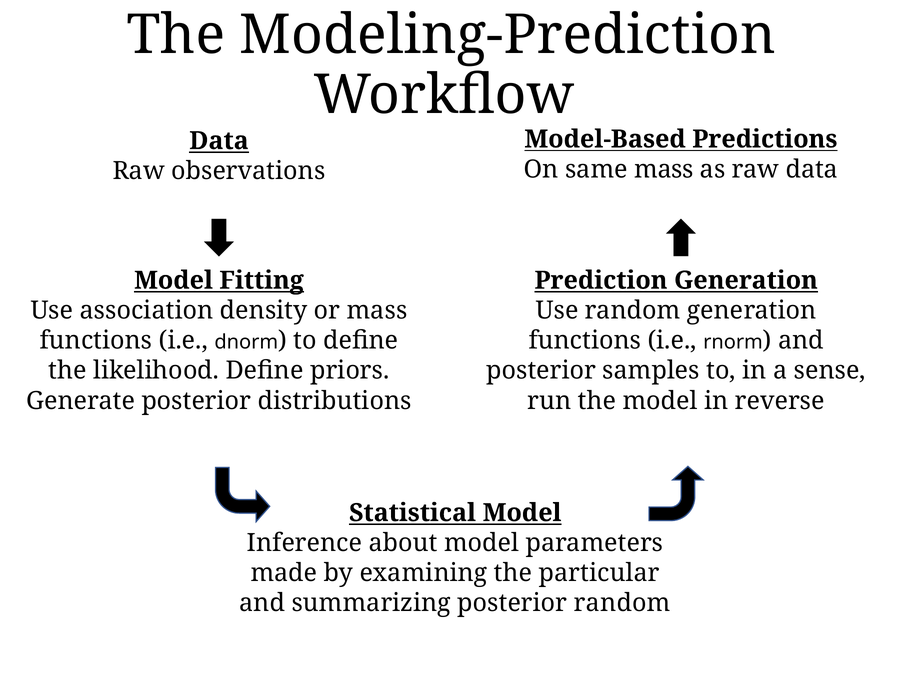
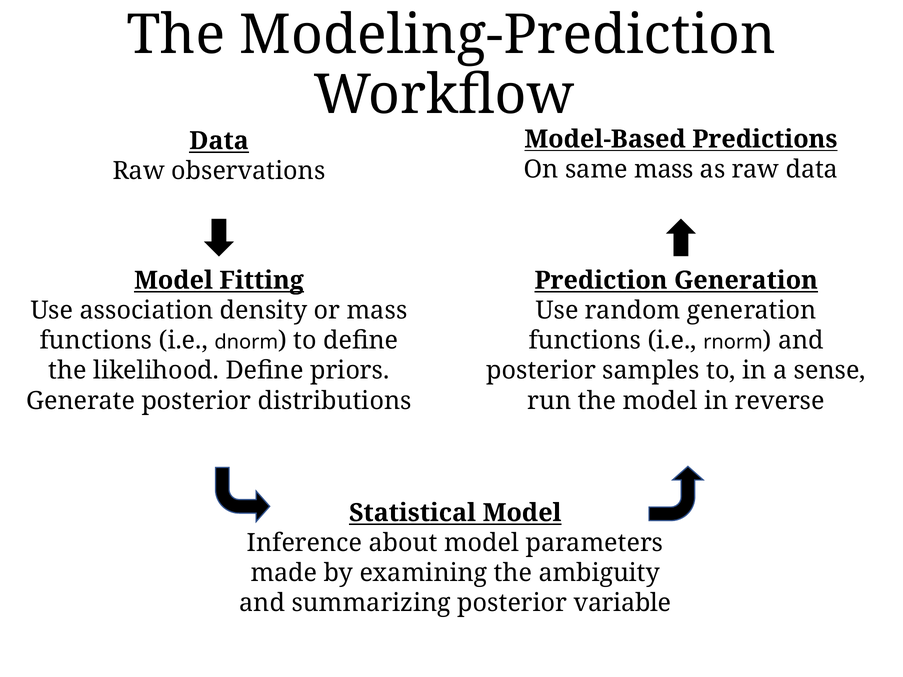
particular: particular -> ambiguity
posterior random: random -> variable
